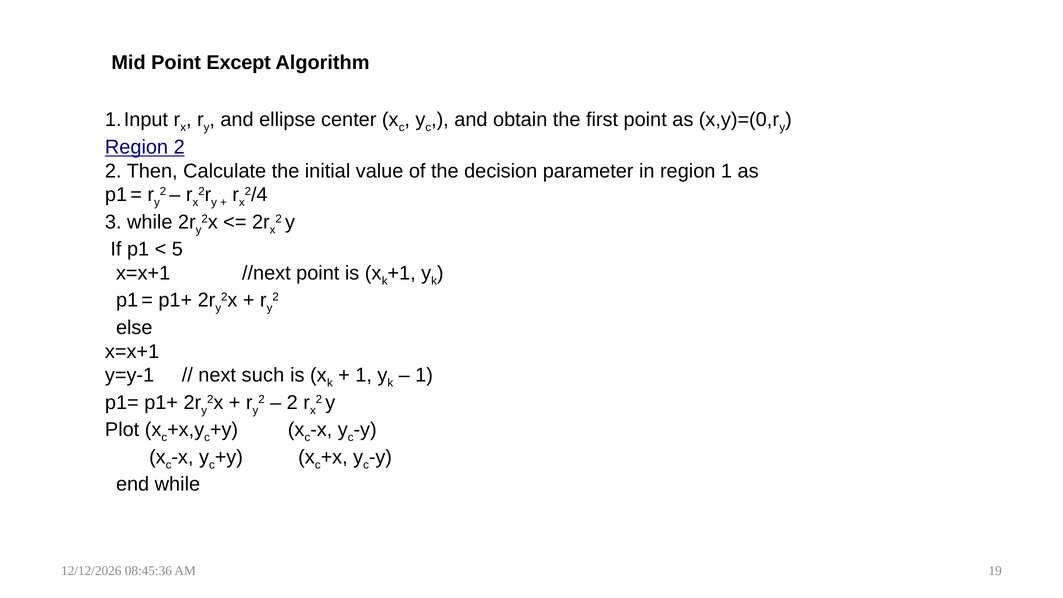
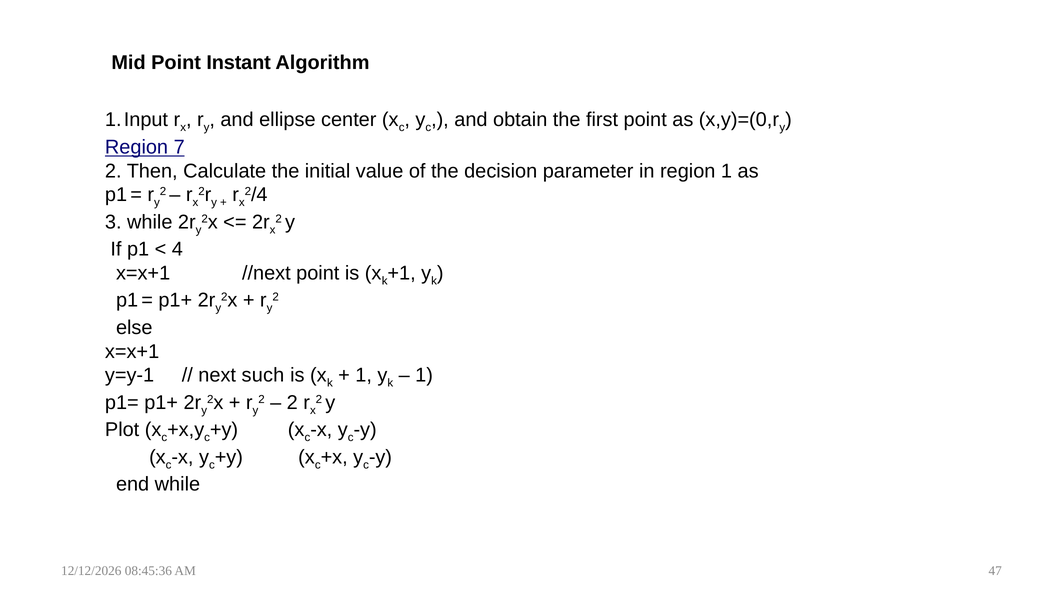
Except: Except -> Instant
Region 2: 2 -> 7
5: 5 -> 4
19: 19 -> 47
